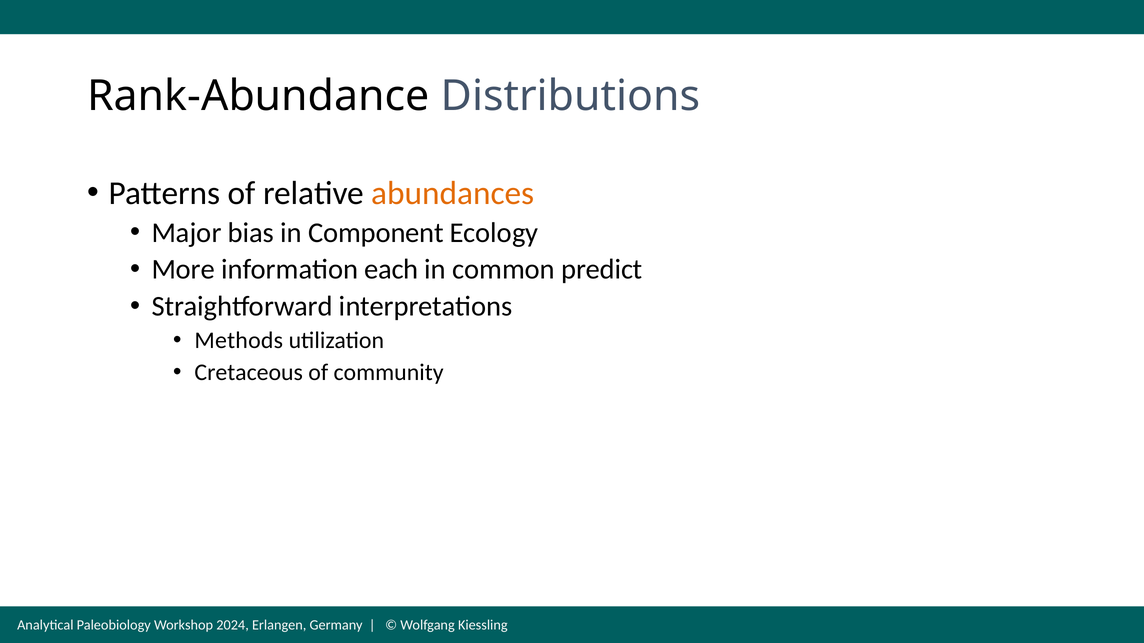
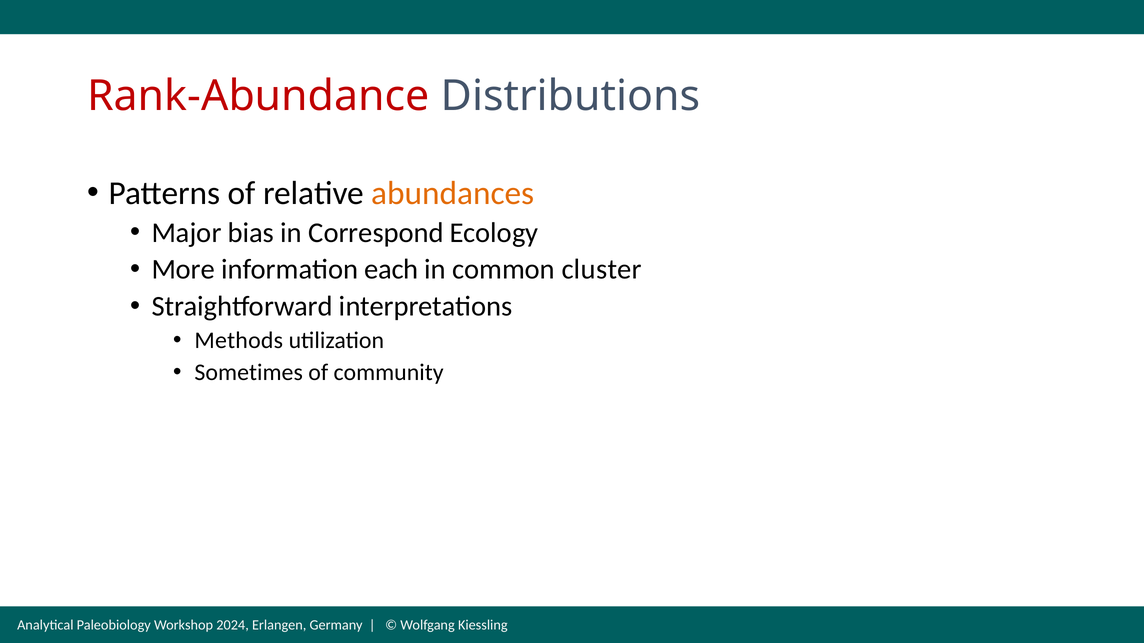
Rank-Abundance colour: black -> red
Component: Component -> Correspond
predict: predict -> cluster
Cretaceous: Cretaceous -> Sometimes
